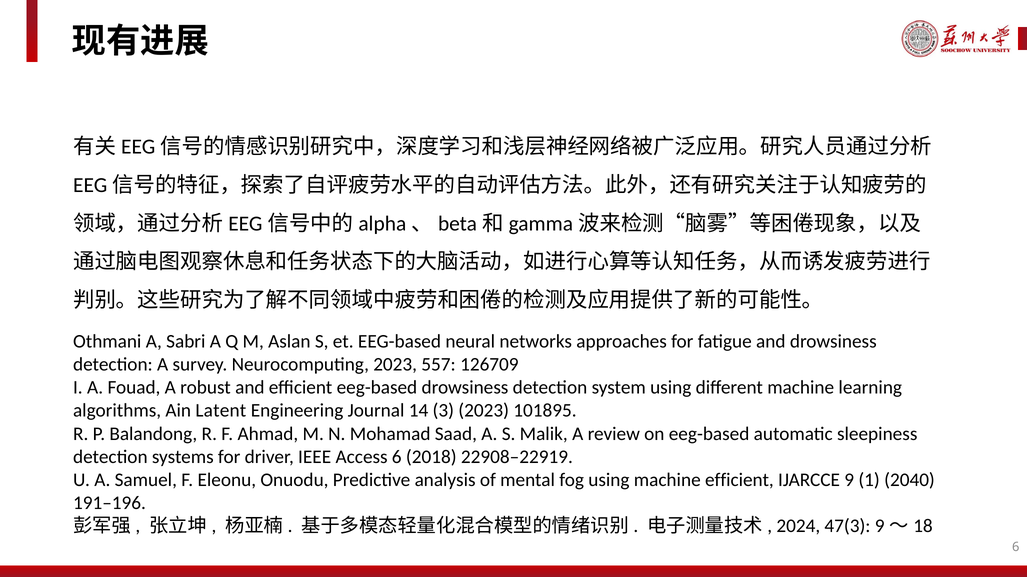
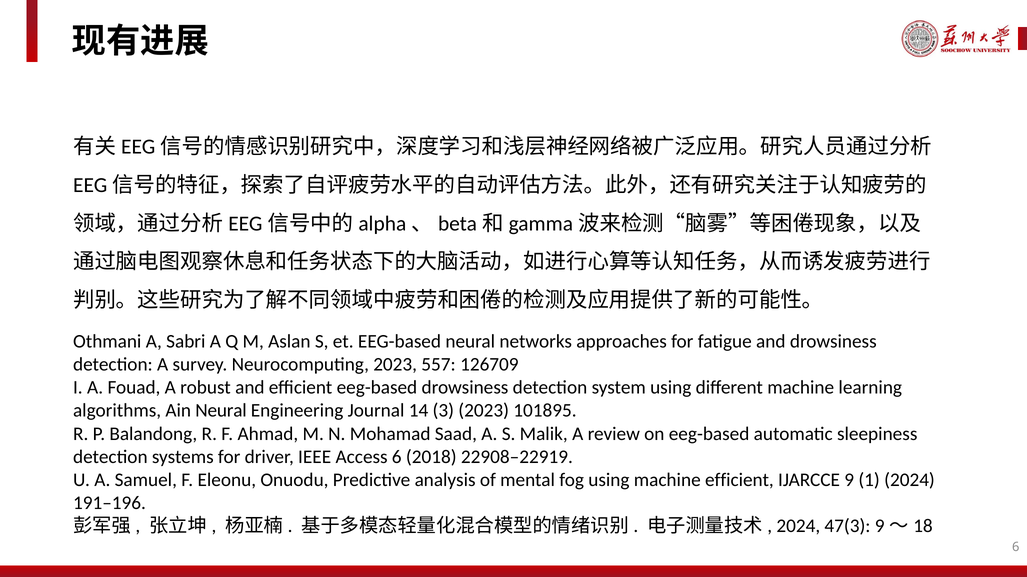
Ain Latent: Latent -> Neural
1 2040: 2040 -> 2024
